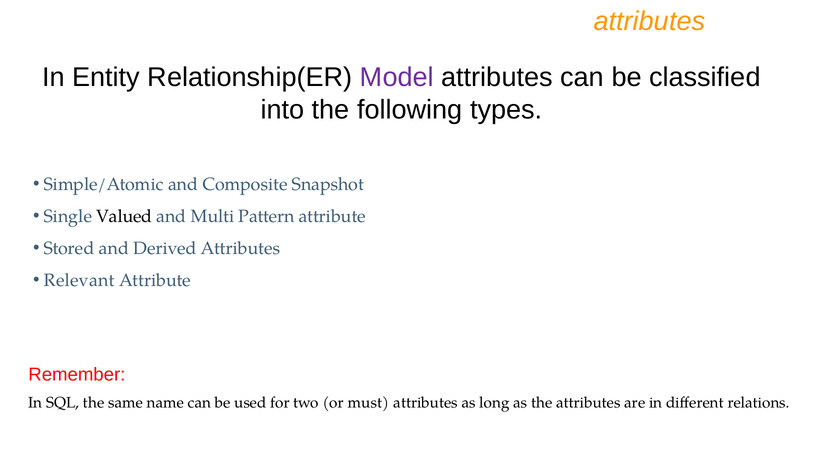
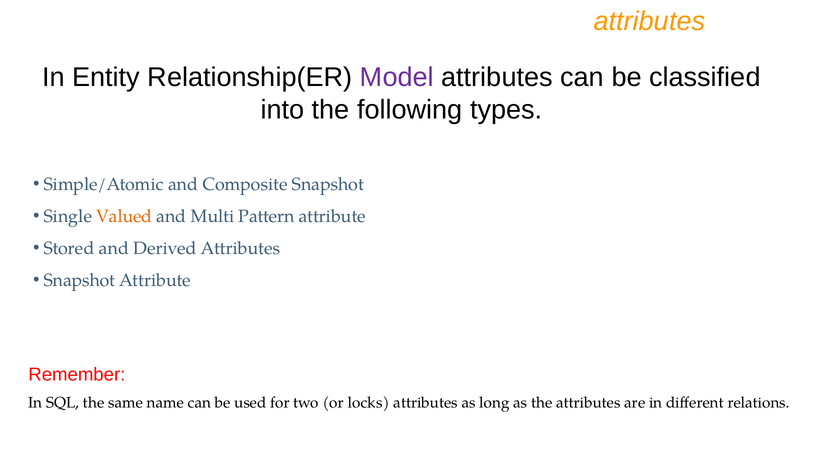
Valued colour: black -> orange
Relevant at (79, 280): Relevant -> Snapshot
must: must -> locks
